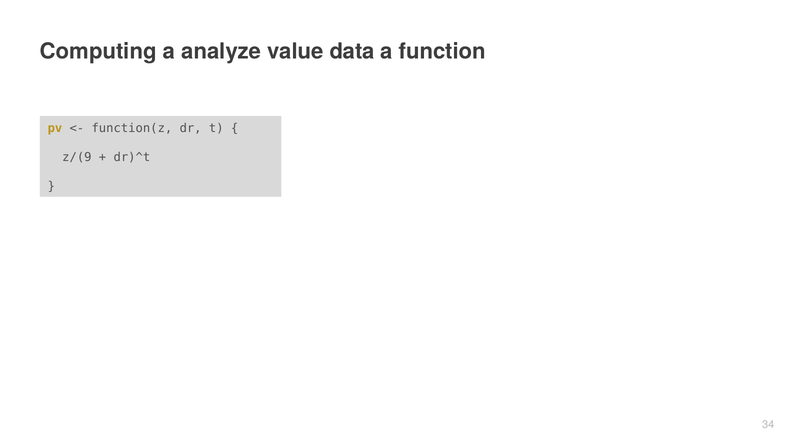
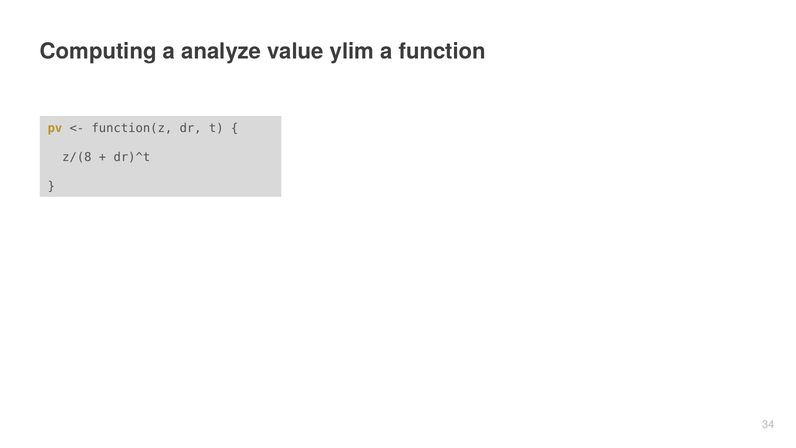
data: data -> ylim
z/(9: z/(9 -> z/(8
